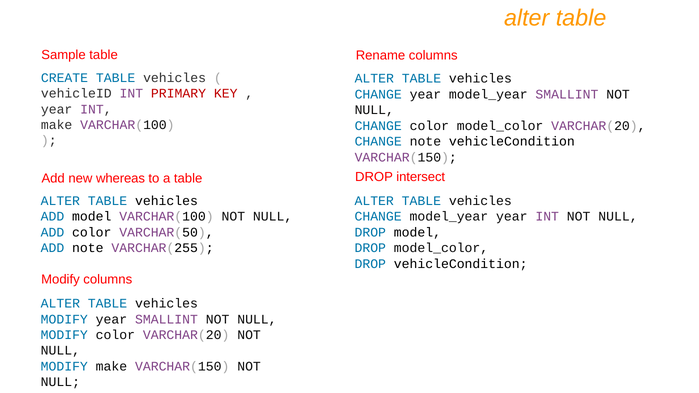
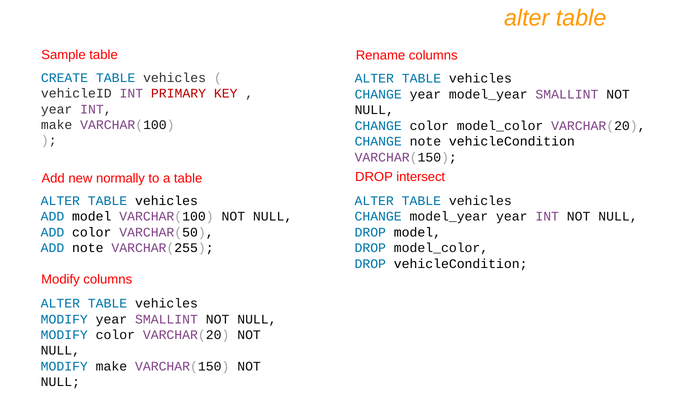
whereas: whereas -> normally
